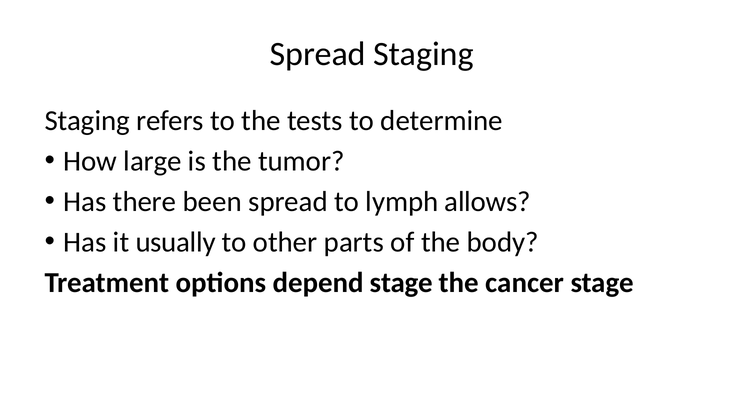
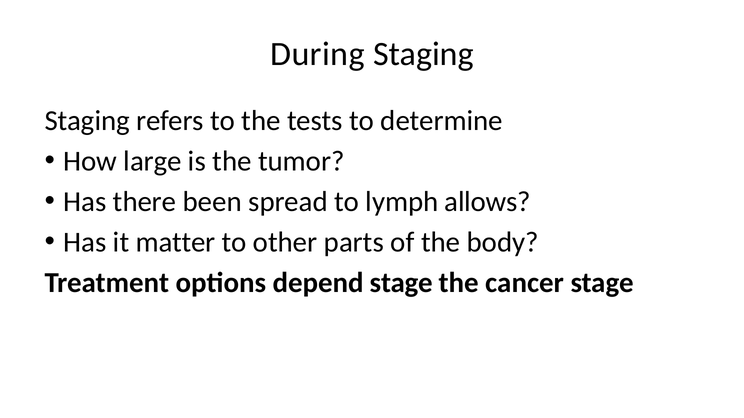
Spread at (318, 54): Spread -> During
usually: usually -> matter
